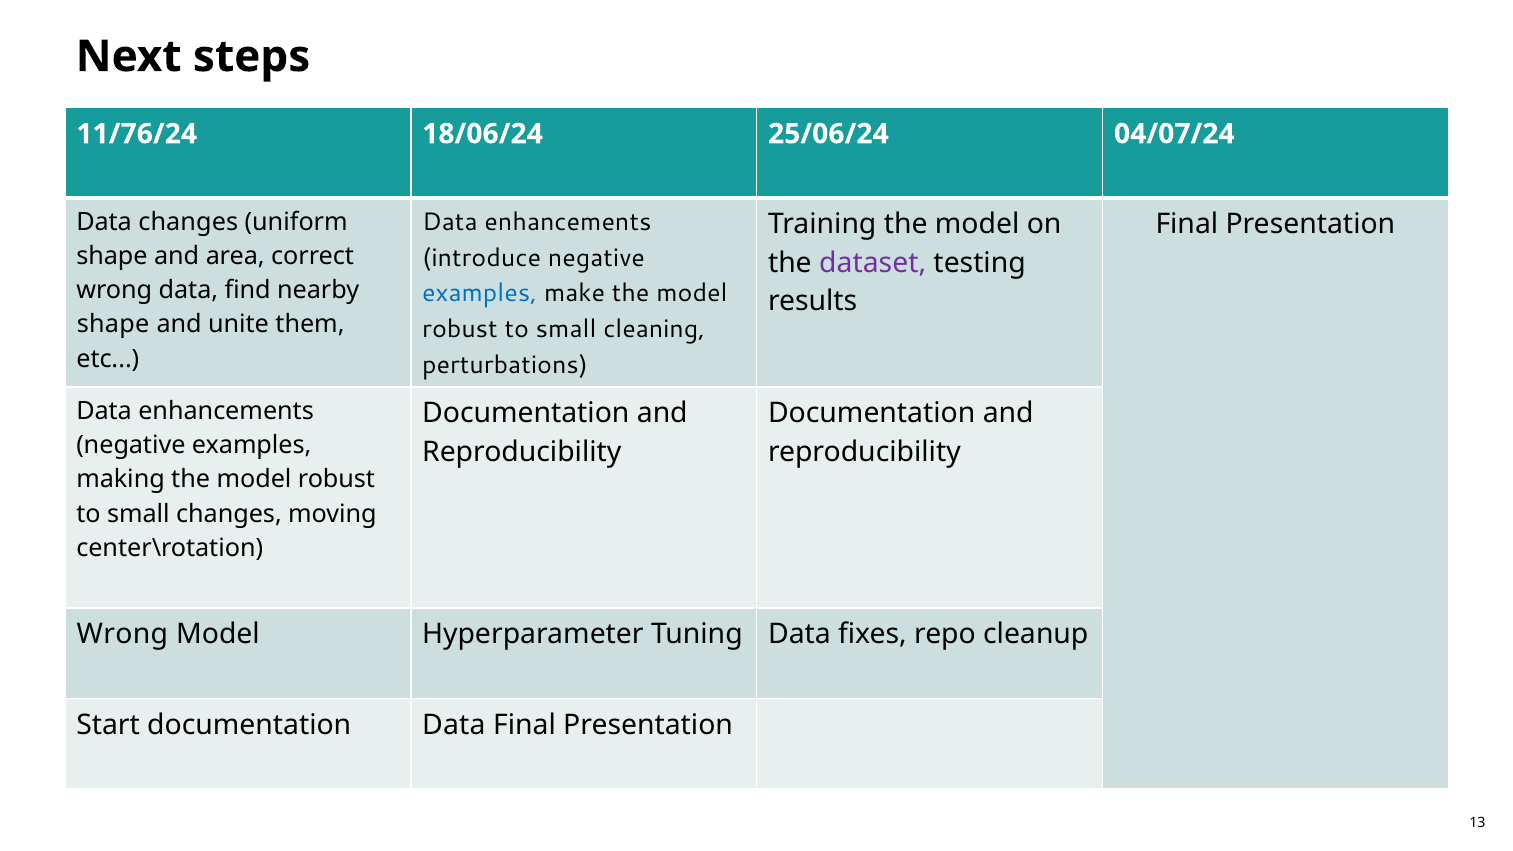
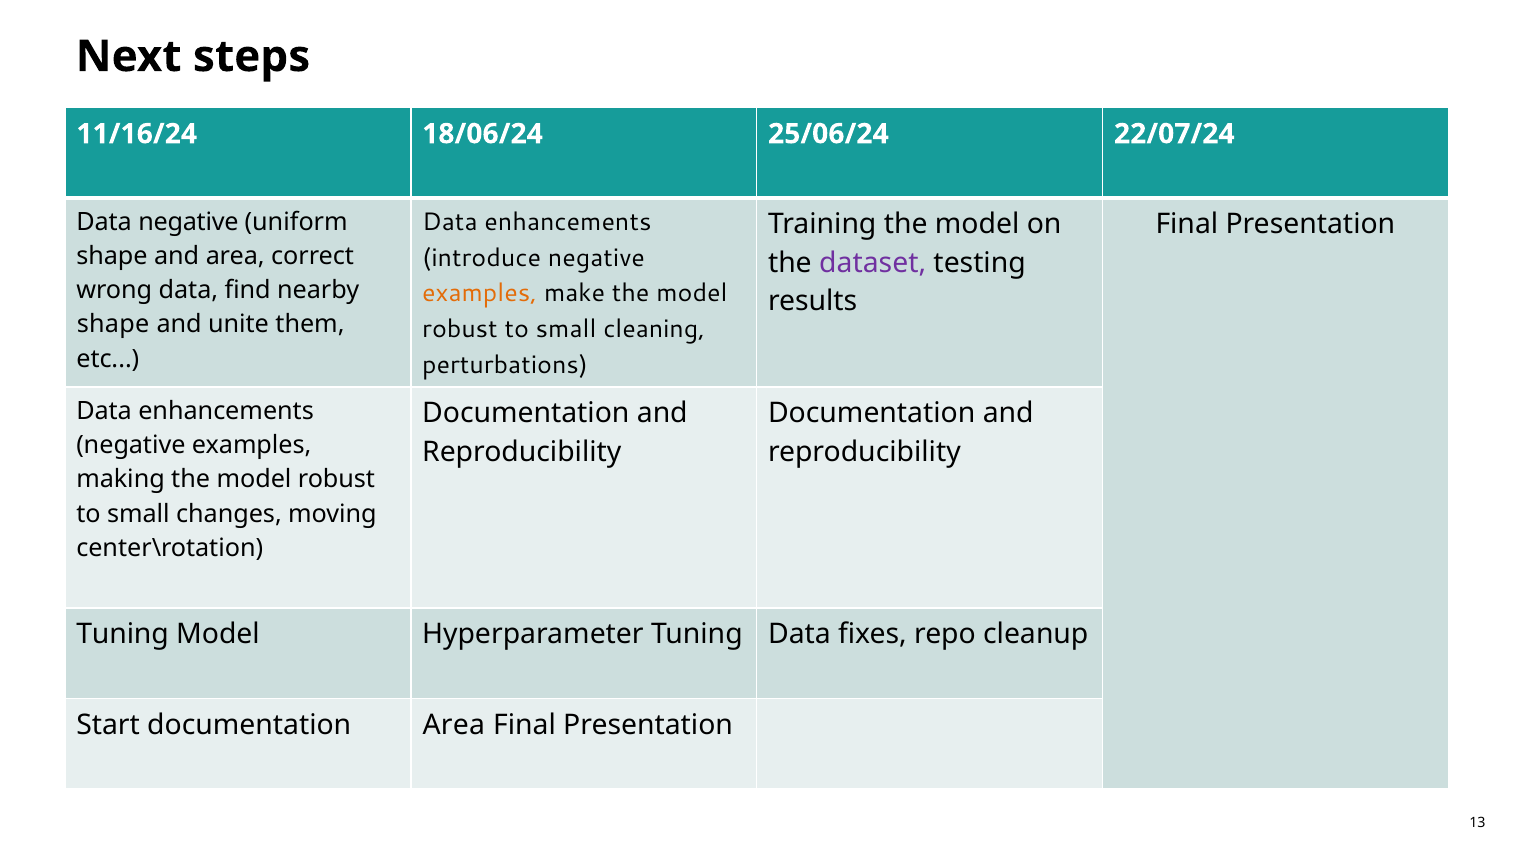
11/76/24: 11/76/24 -> 11/16/24
04/07/24: 04/07/24 -> 22/07/24
Data changes: changes -> negative
examples at (480, 294) colour: blue -> orange
Wrong at (122, 635): Wrong -> Tuning
documentation Data: Data -> Area
